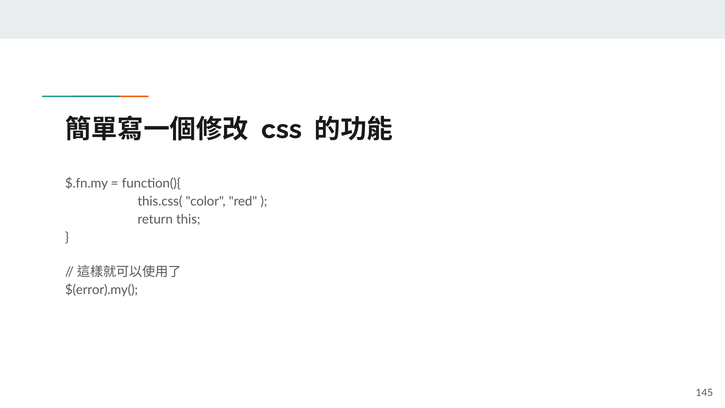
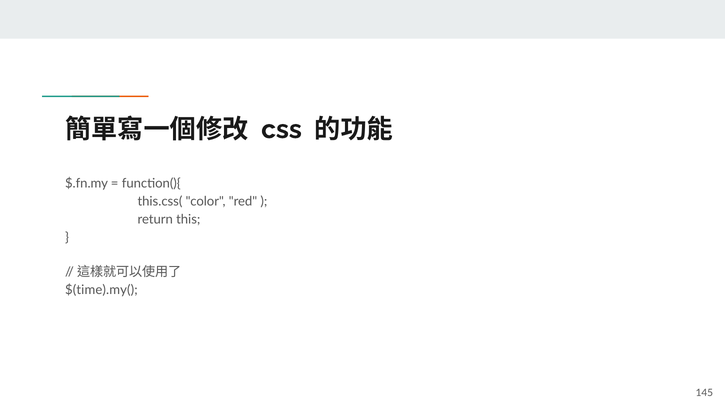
$(error).my(: $(error).my( -> $(time).my(
